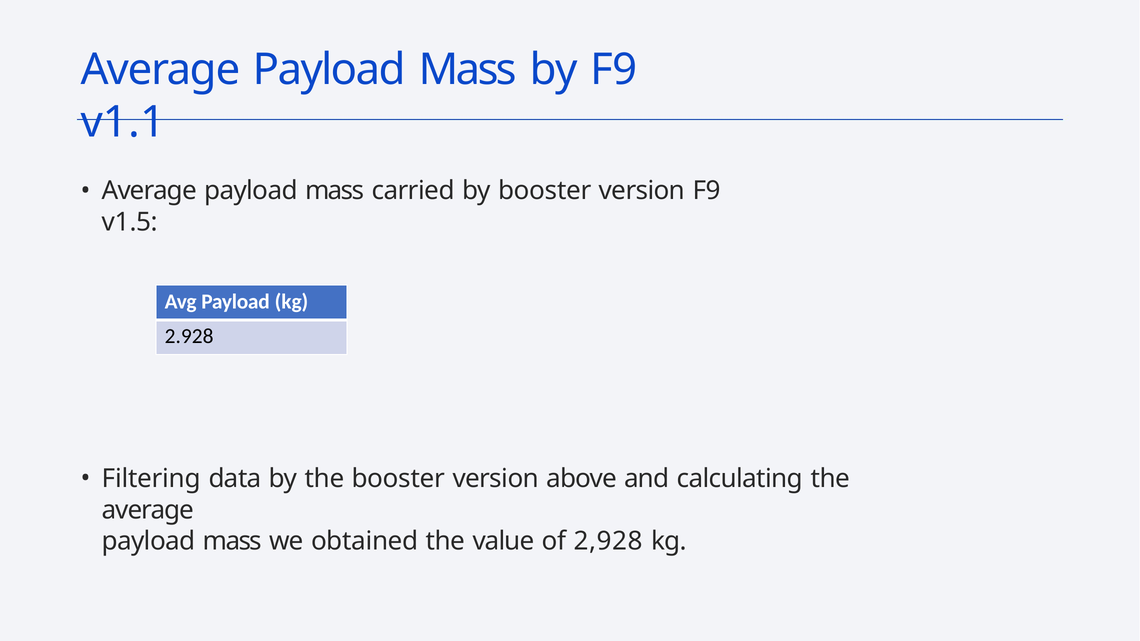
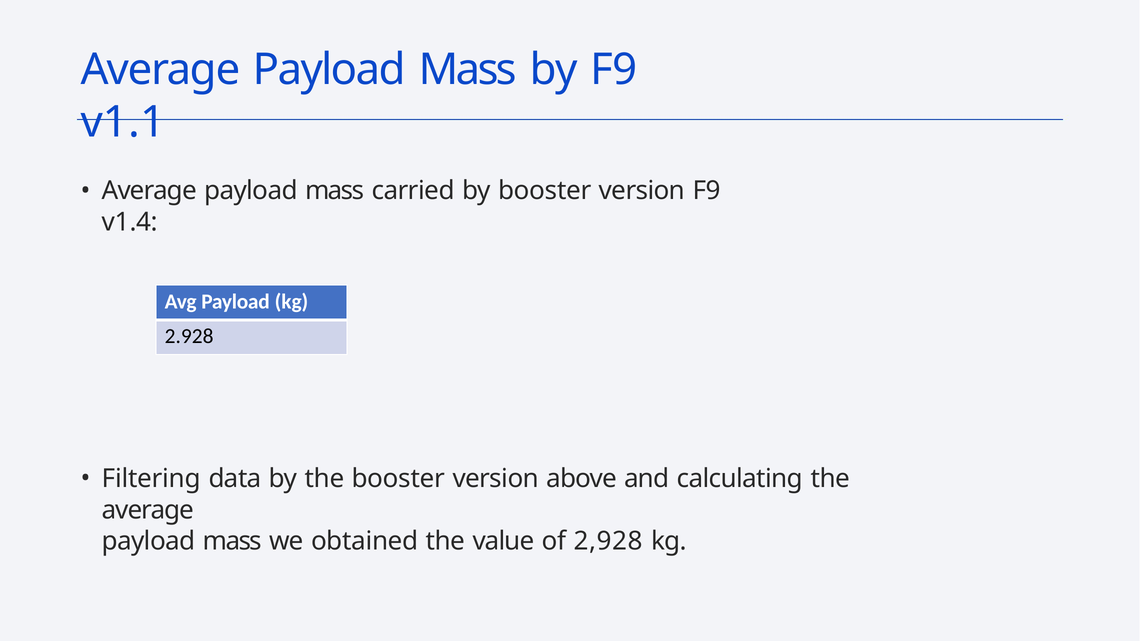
v1.5: v1.5 -> v1.4
